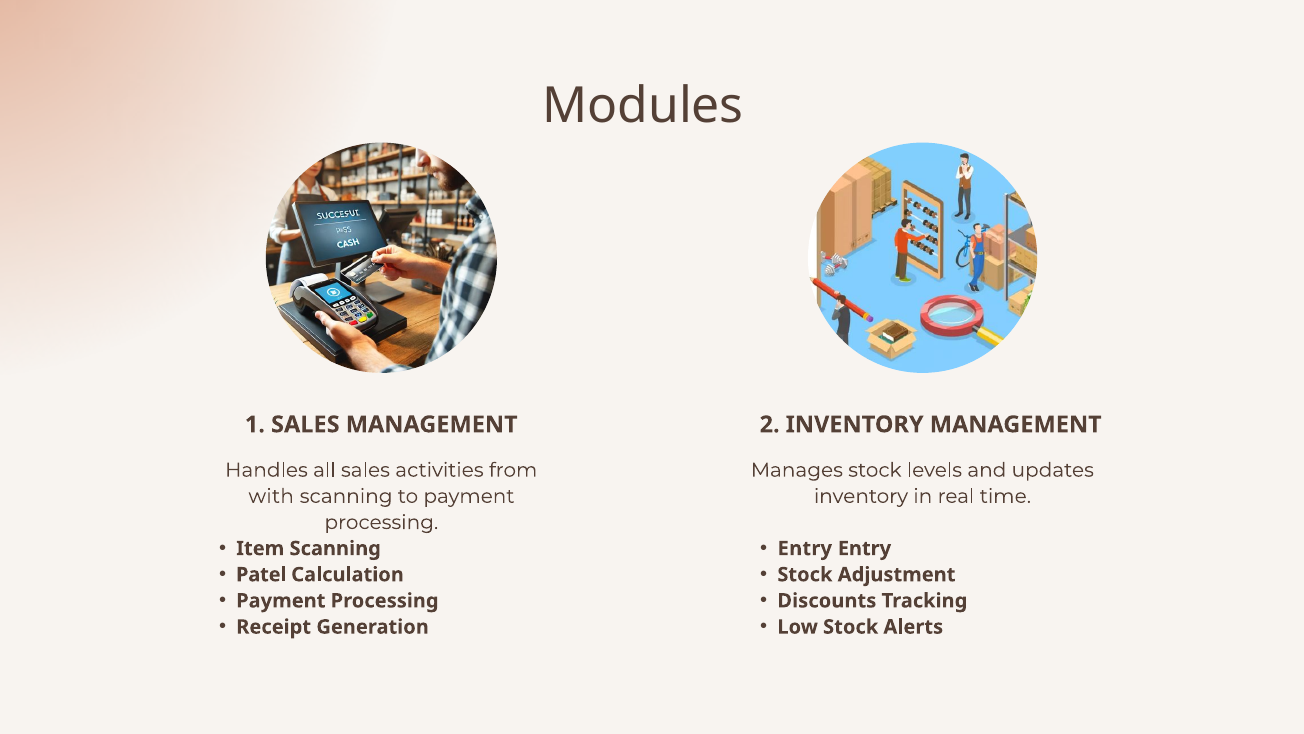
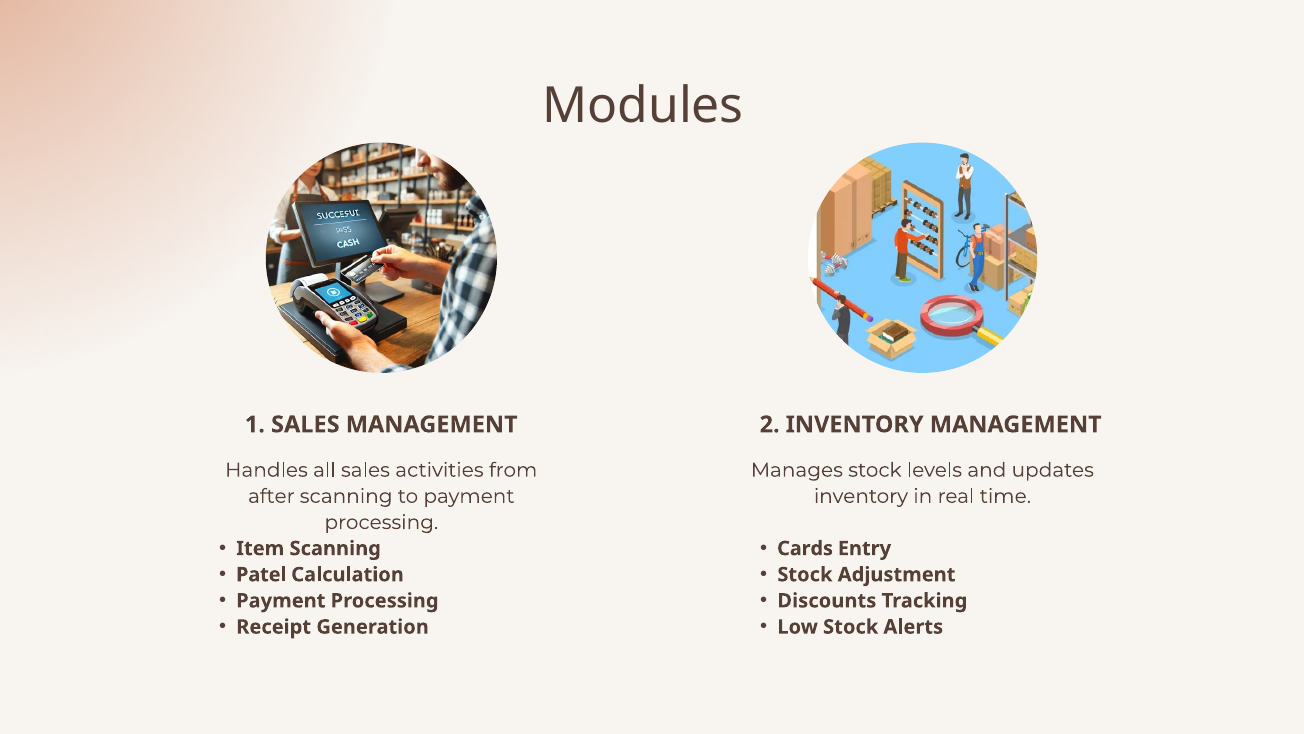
with: with -> after
Entry at (805, 548): Entry -> Cards
